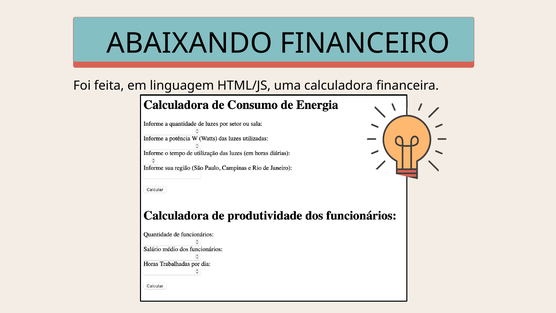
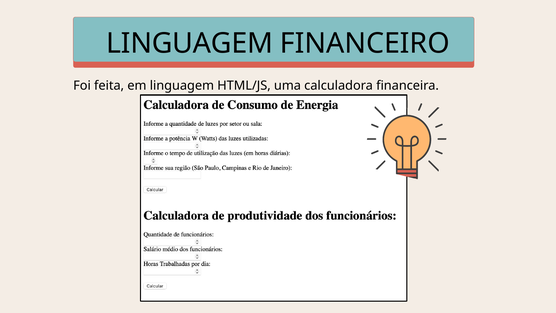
ABAIXANDO at (189, 44): ABAIXANDO -> LINGUAGEM
